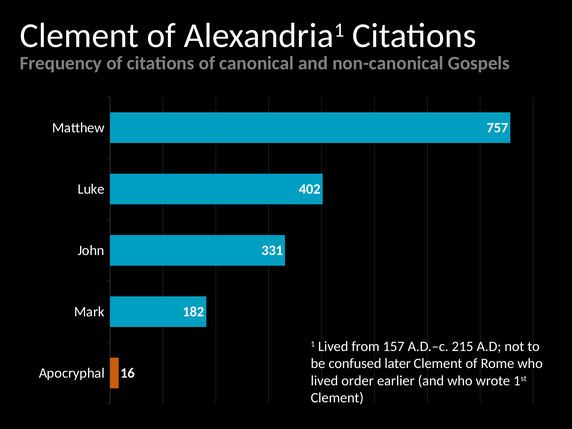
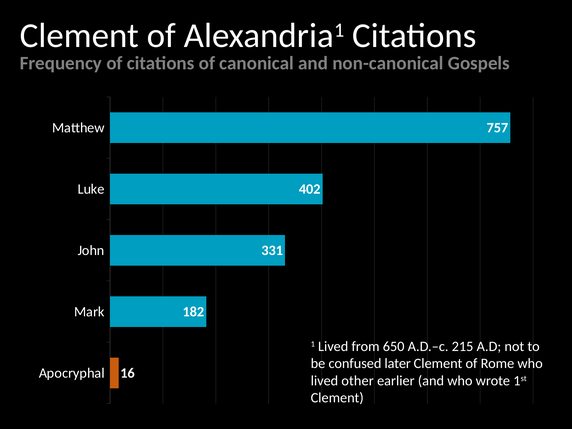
157: 157 -> 650
order: order -> other
